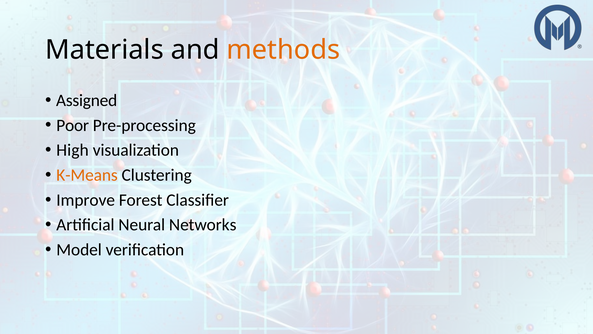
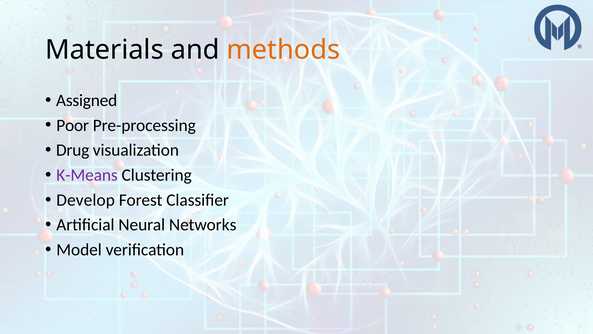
High: High -> Drug
K-Means colour: orange -> purple
Improve: Improve -> Develop
